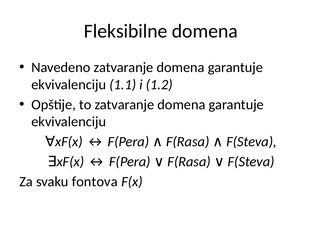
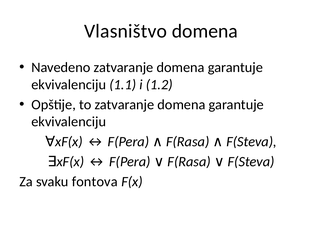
Fleksibilne: Fleksibilne -> Vlasništvo
